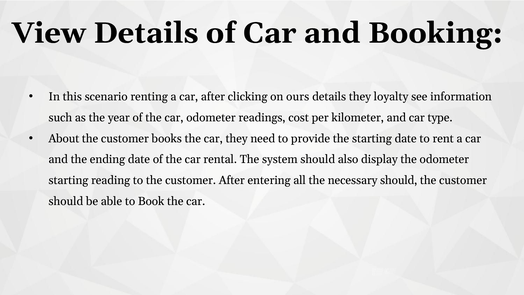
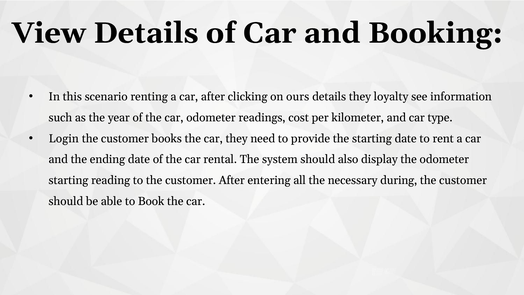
About: About -> Login
necessary should: should -> during
